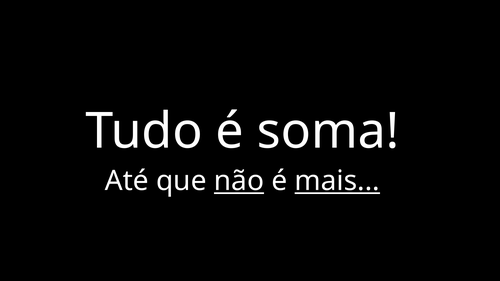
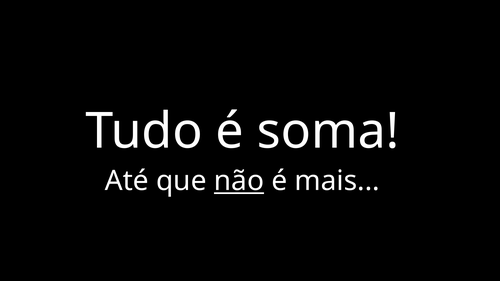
mais underline: present -> none
